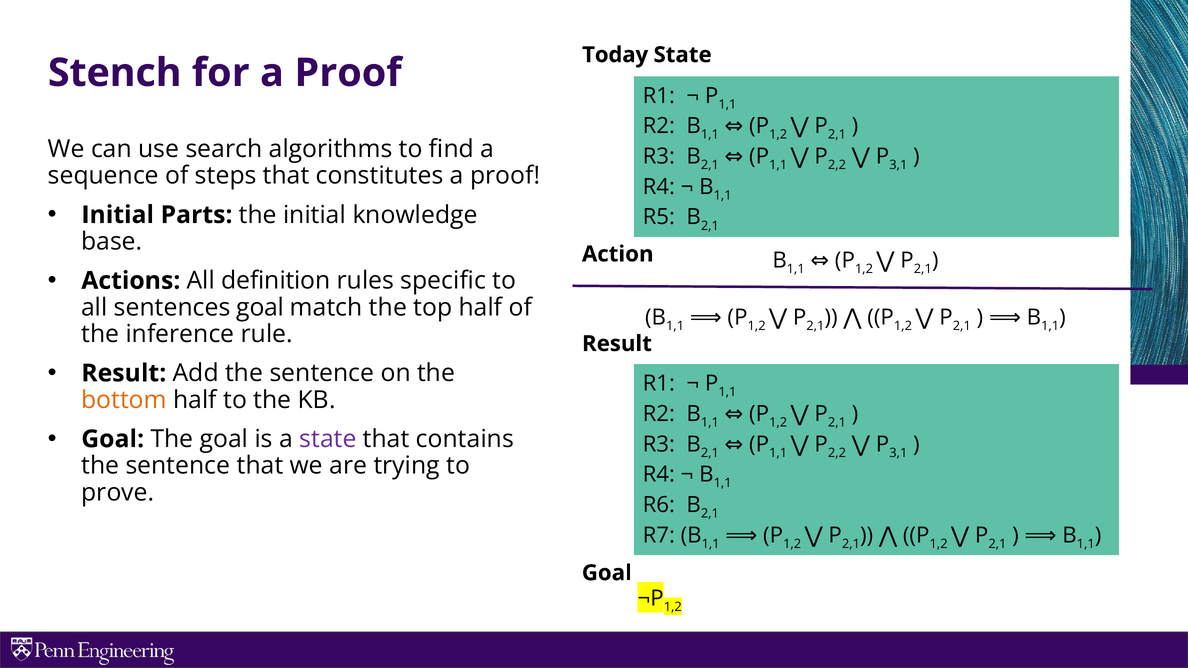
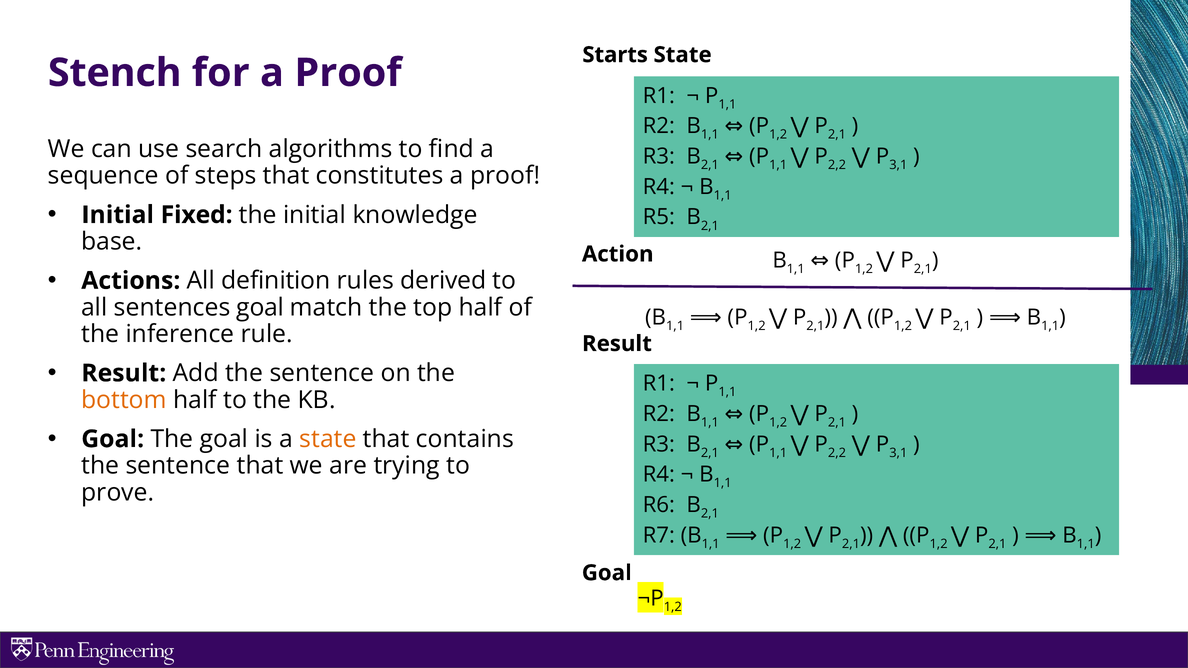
Today: Today -> Starts
Parts: Parts -> Fixed
specific: specific -> derived
state at (328, 439) colour: purple -> orange
